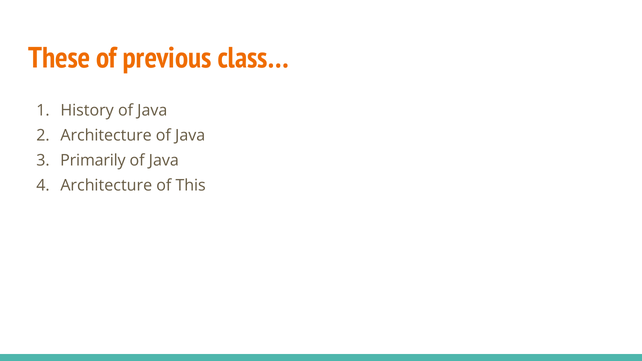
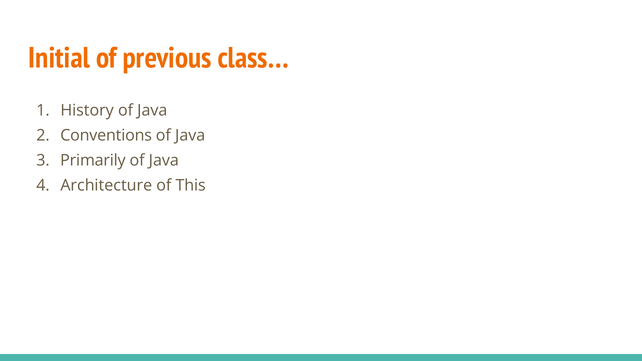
These: These -> Initial
Architecture at (106, 136): Architecture -> Conventions
